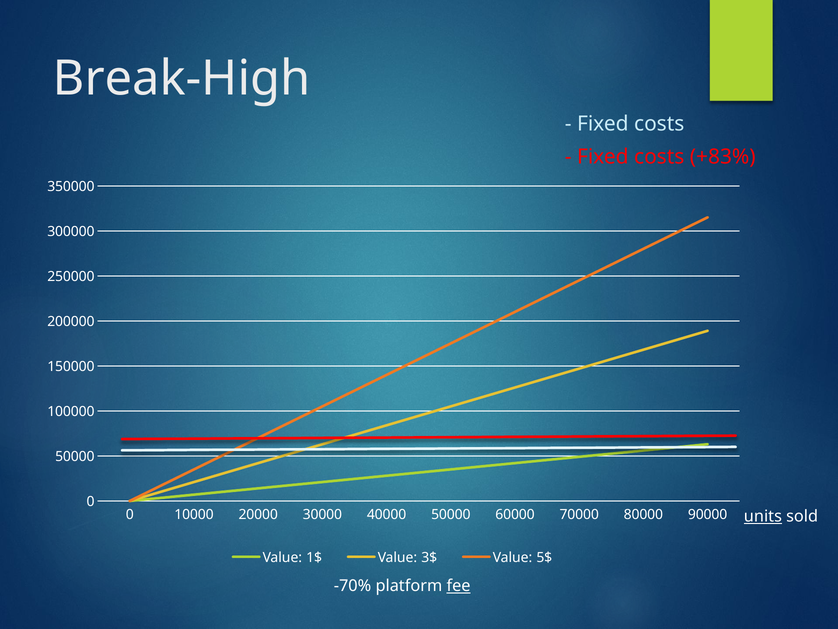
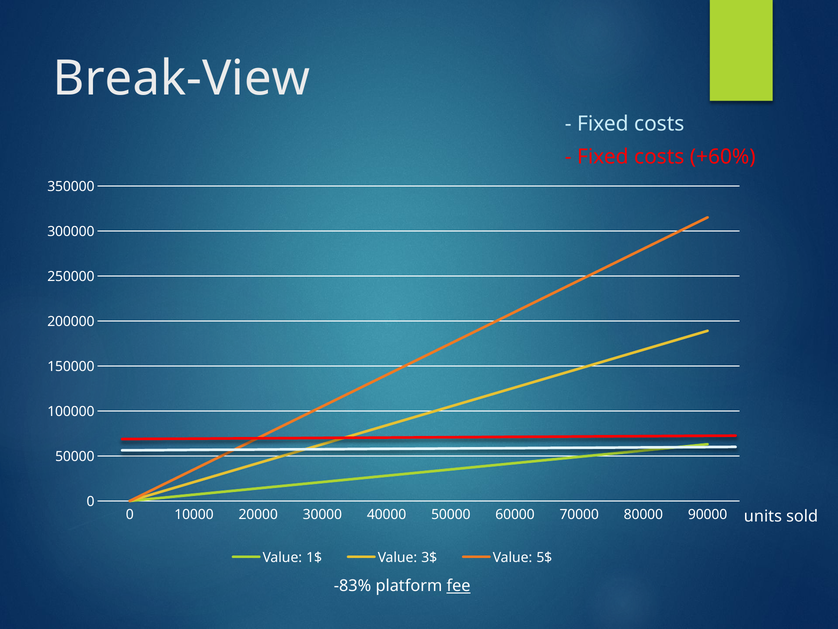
Break-High: Break-High -> Break-View
+83%: +83% -> +60%
units underline: present -> none
-70%: -70% -> -83%
